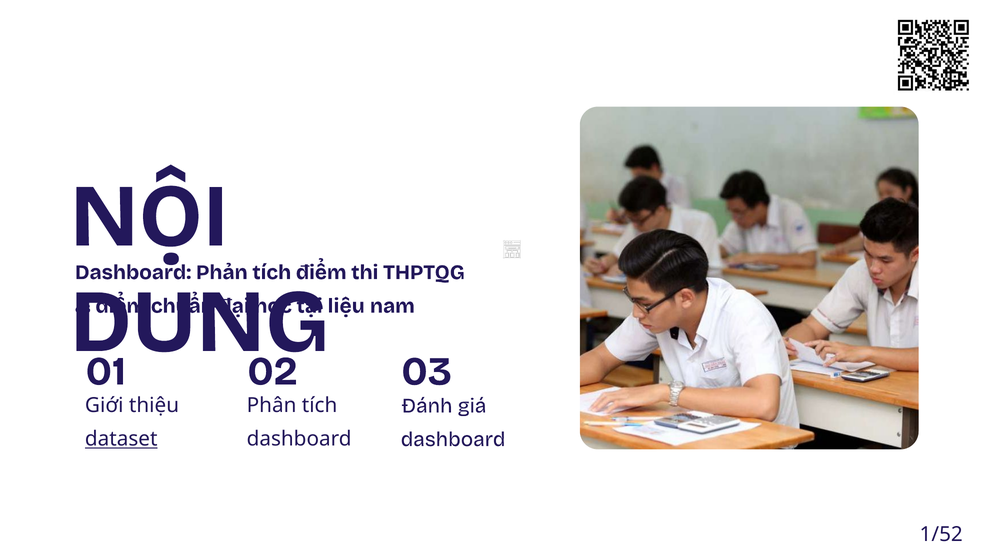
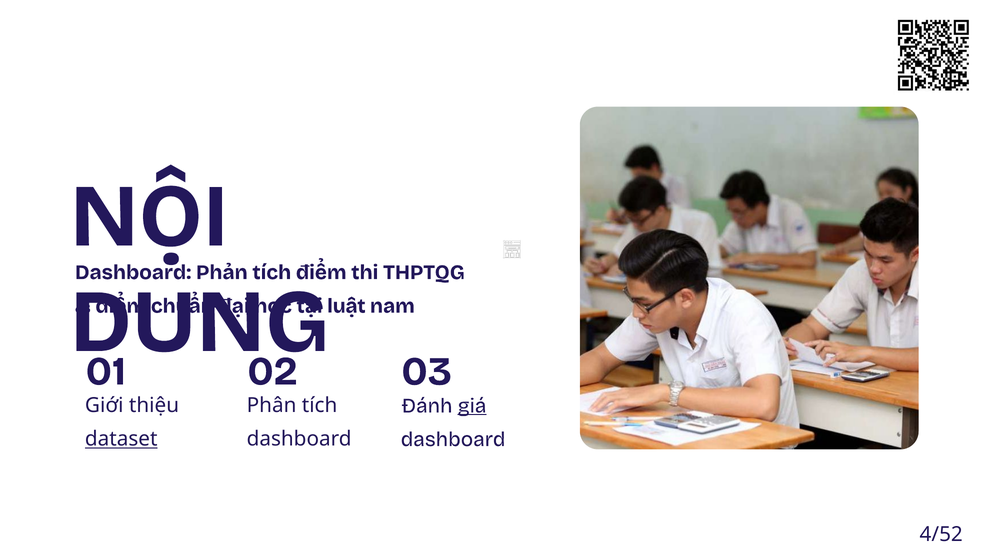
liệu: liệu -> luật
giá underline: none -> present
1/52: 1/52 -> 4/52
